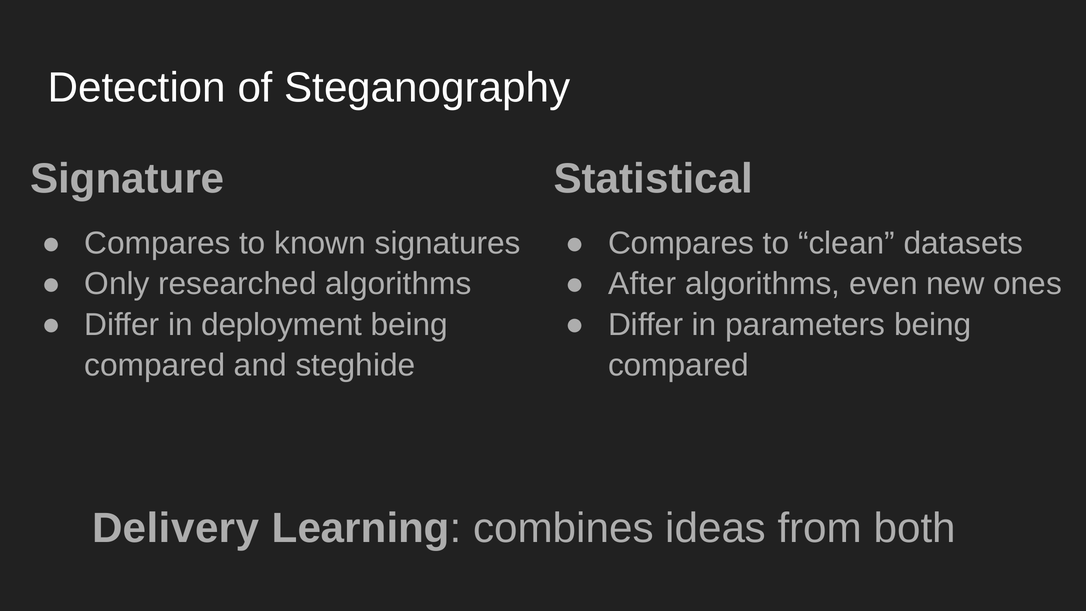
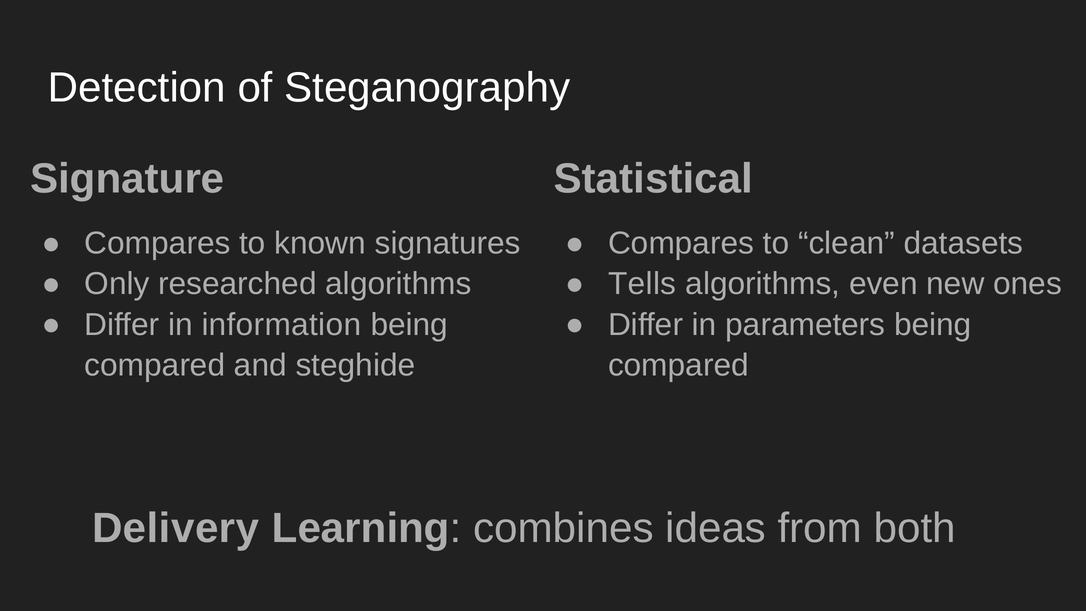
After: After -> Tells
deployment: deployment -> information
